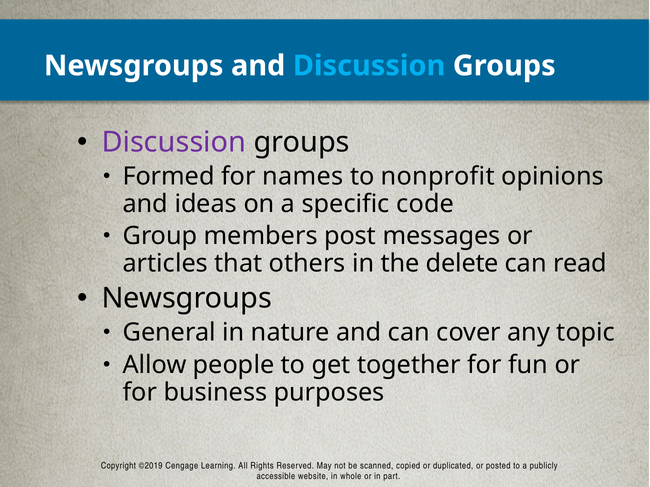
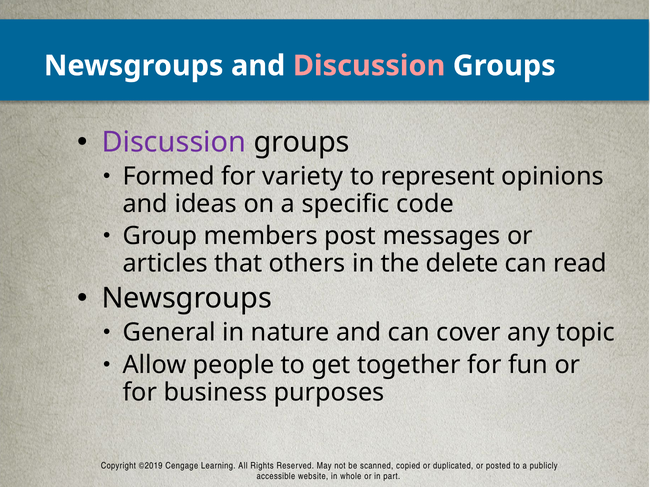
Discussion at (369, 66) colour: light blue -> pink
names: names -> variety
nonprofit: nonprofit -> represent
